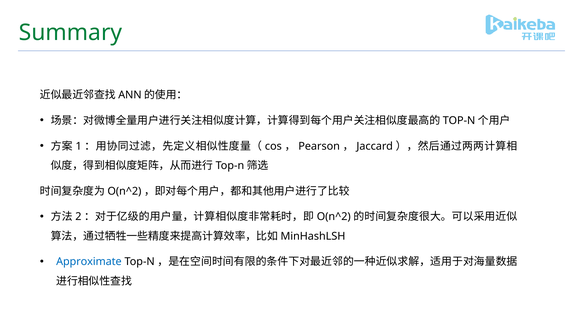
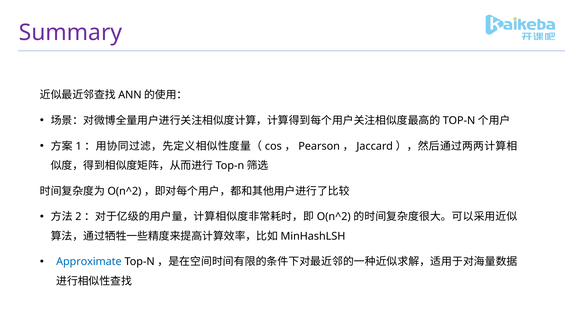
Summary colour: green -> purple
